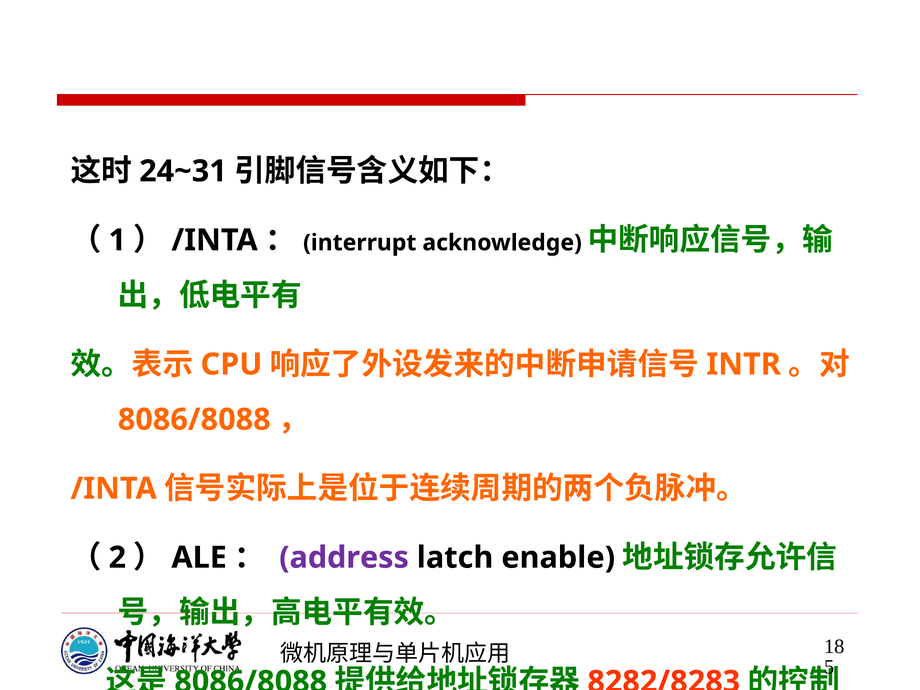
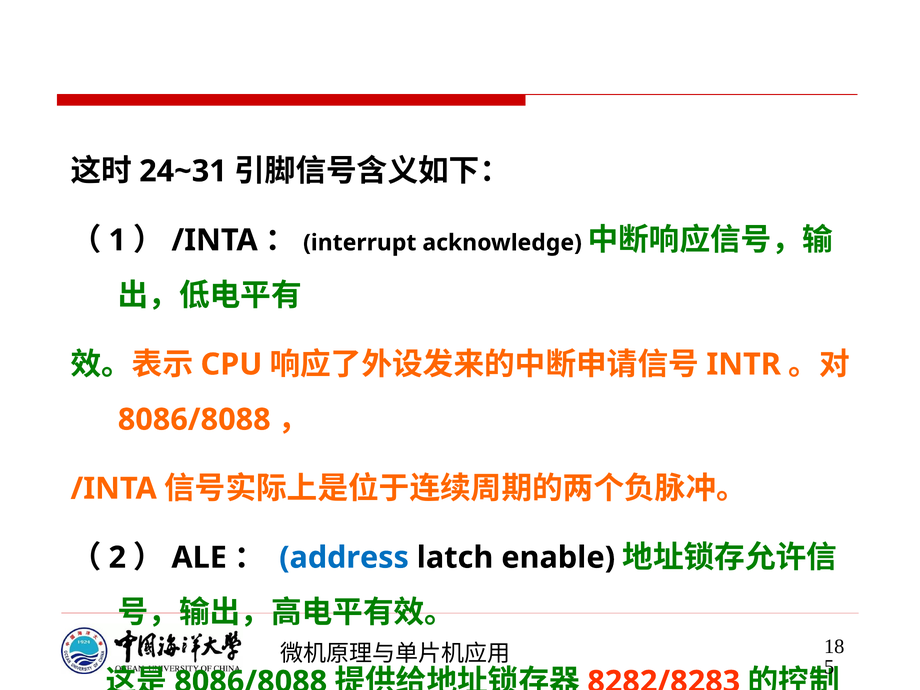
address colour: purple -> blue
